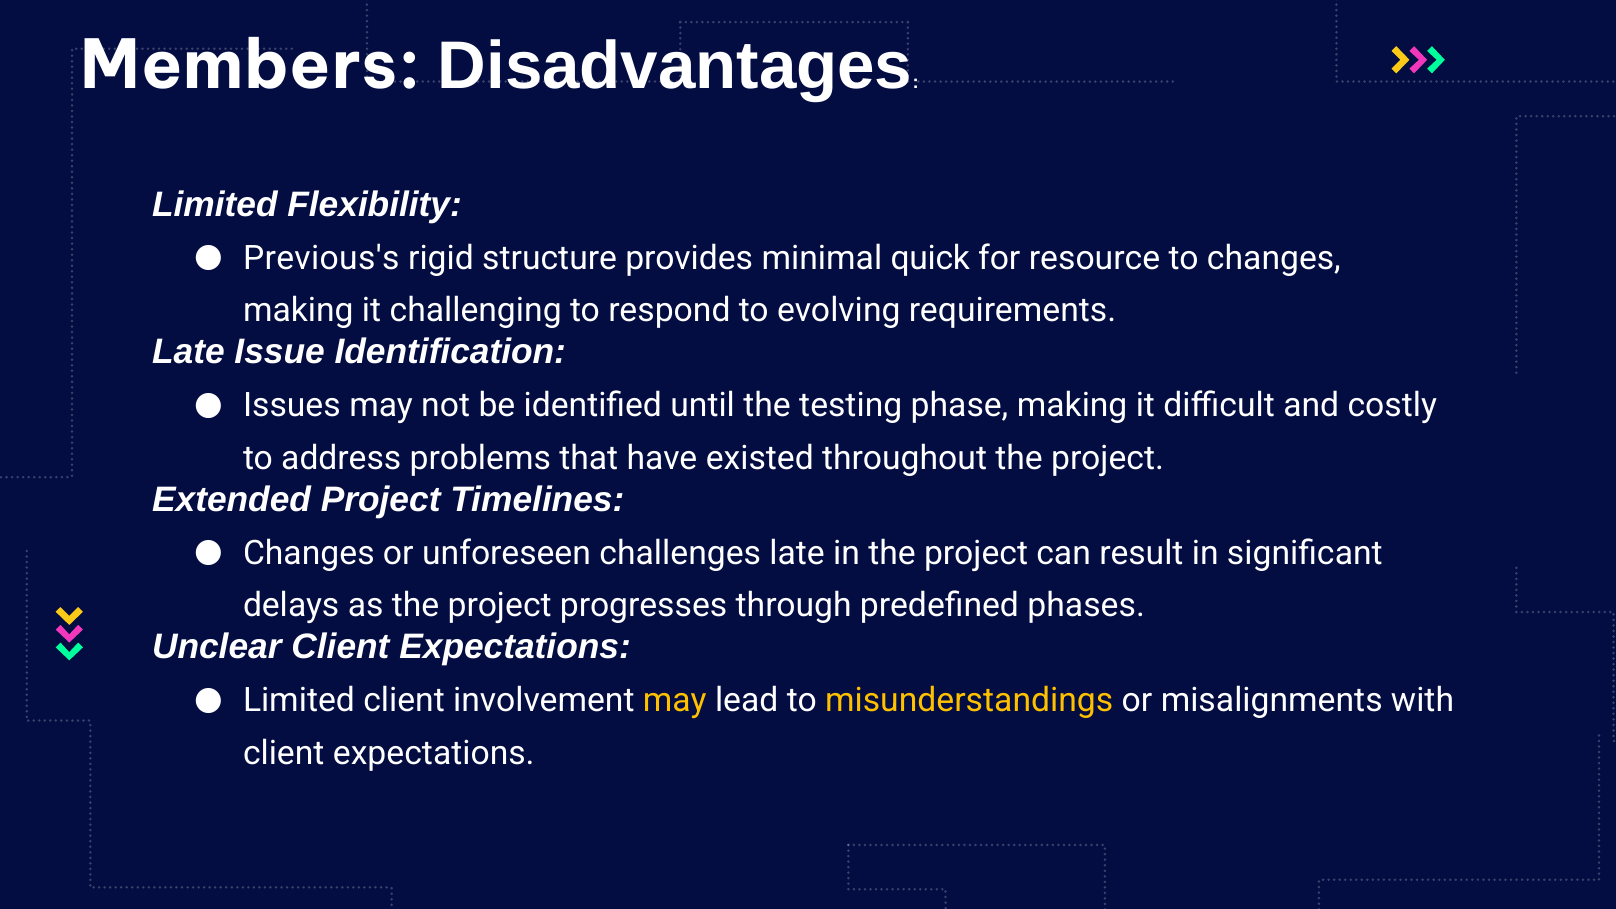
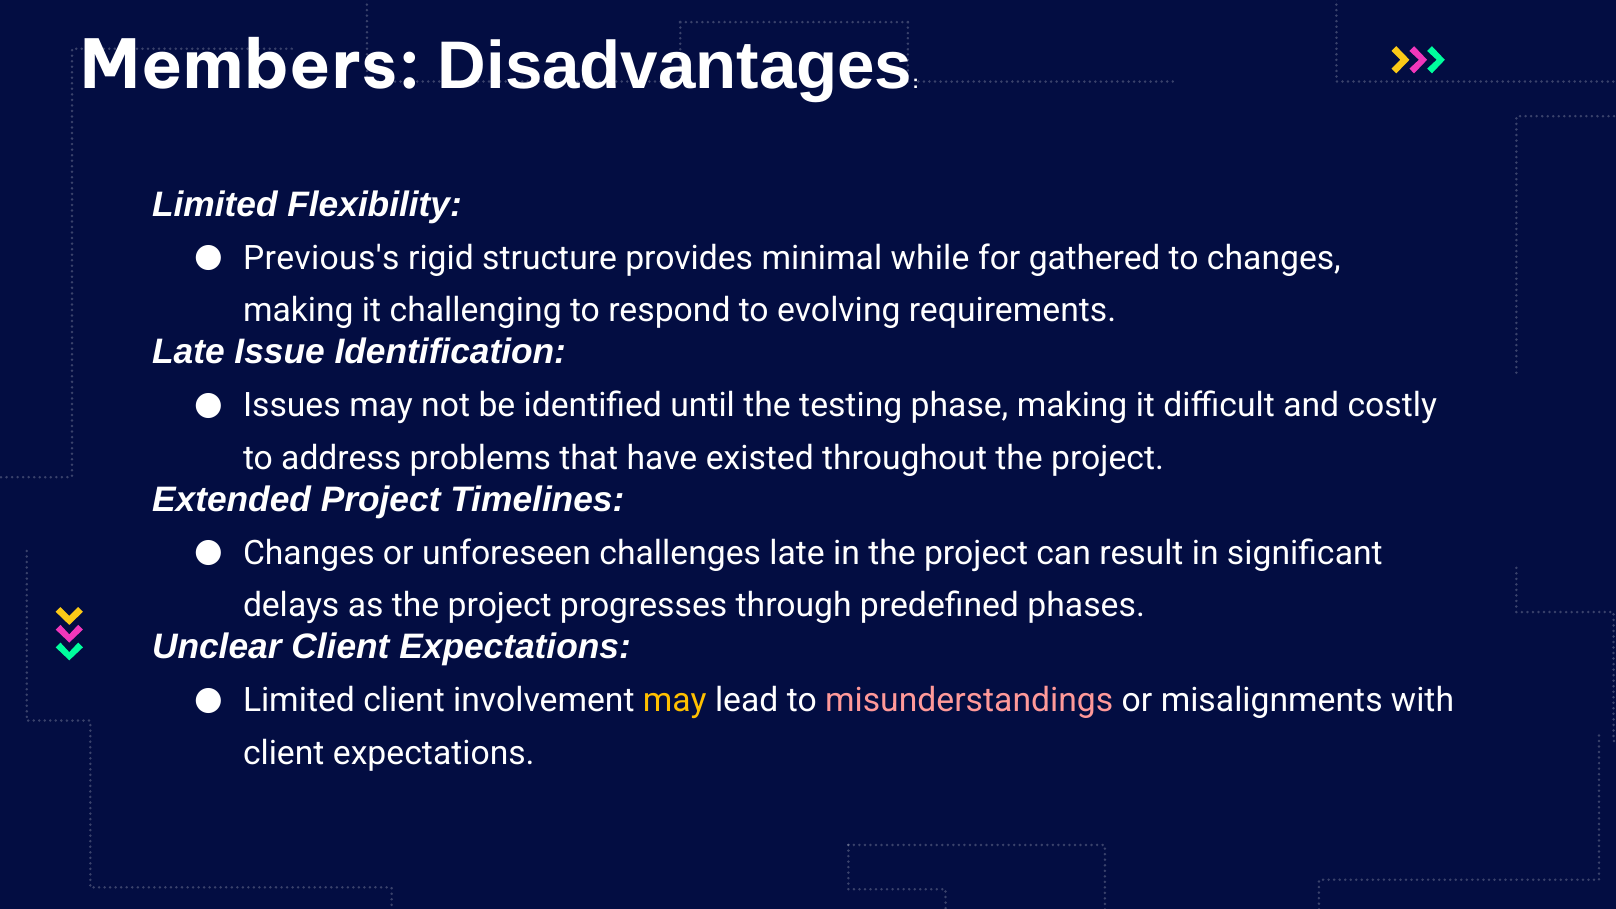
quick: quick -> while
resource: resource -> gathered
misunderstandings colour: yellow -> pink
